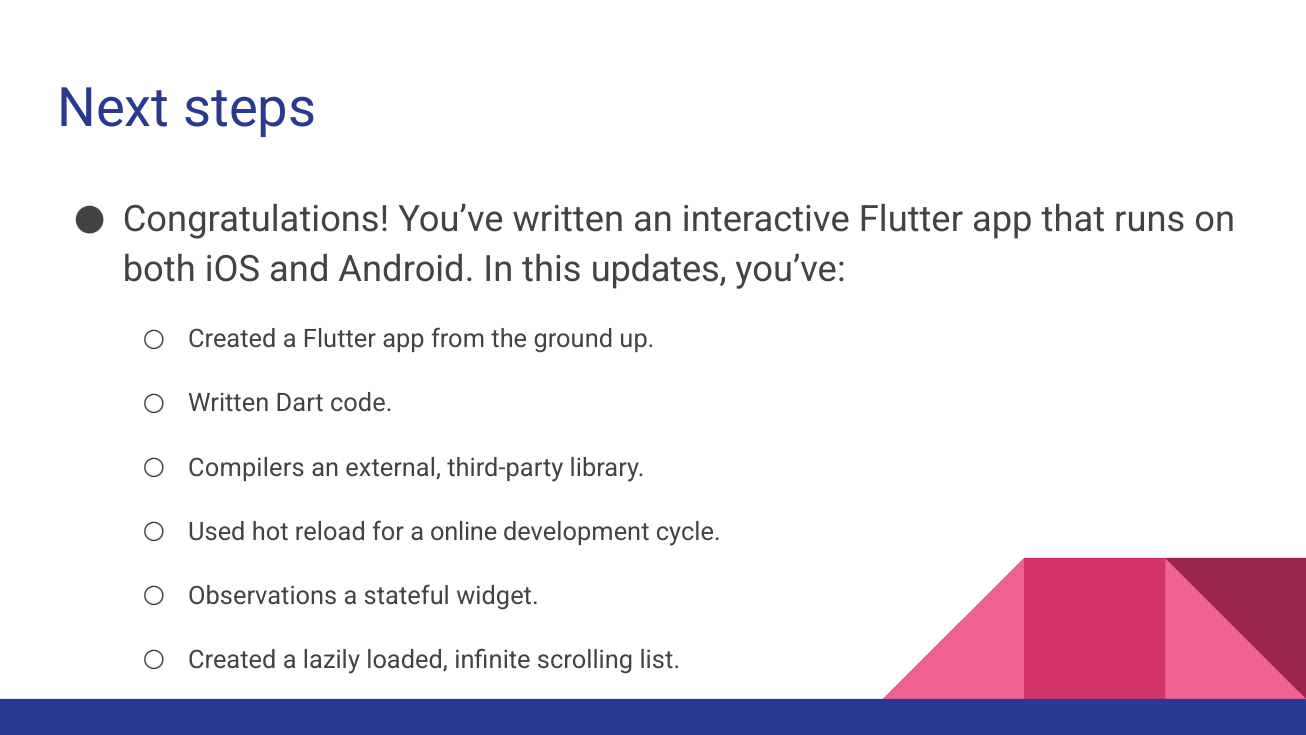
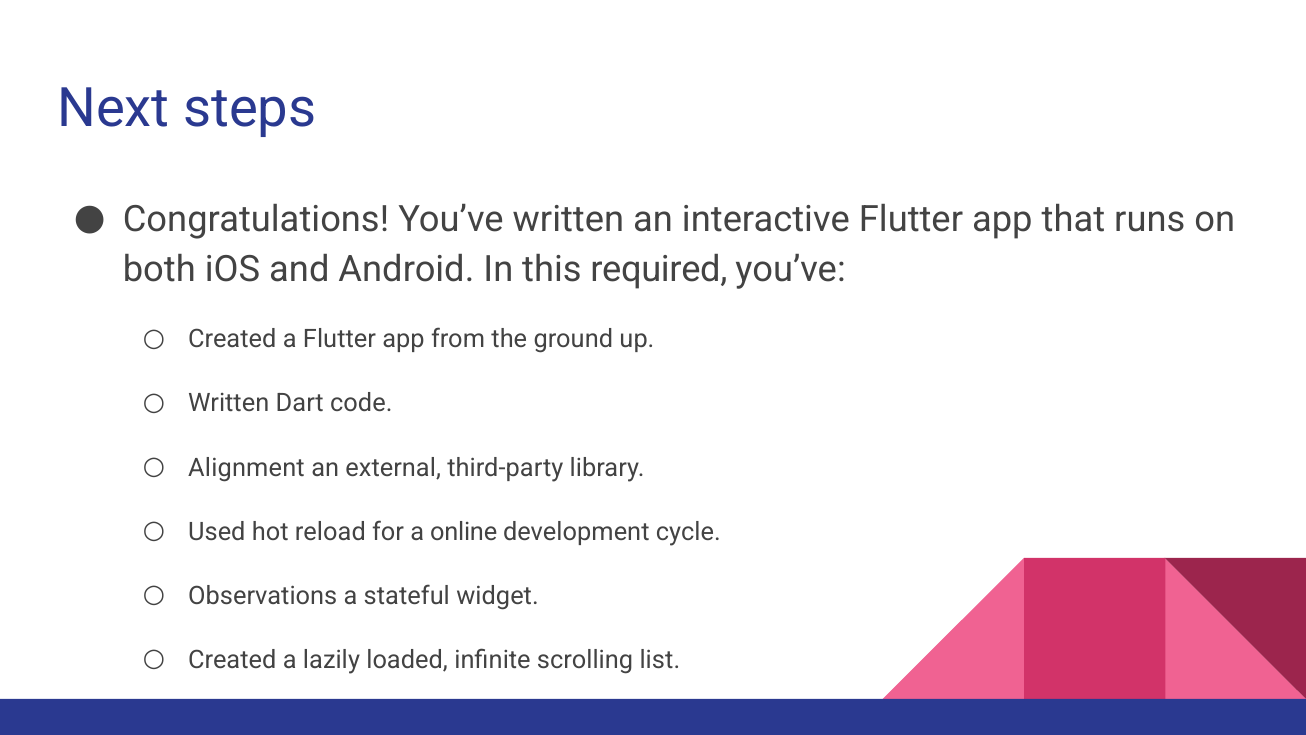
updates: updates -> required
Compilers: Compilers -> Alignment
